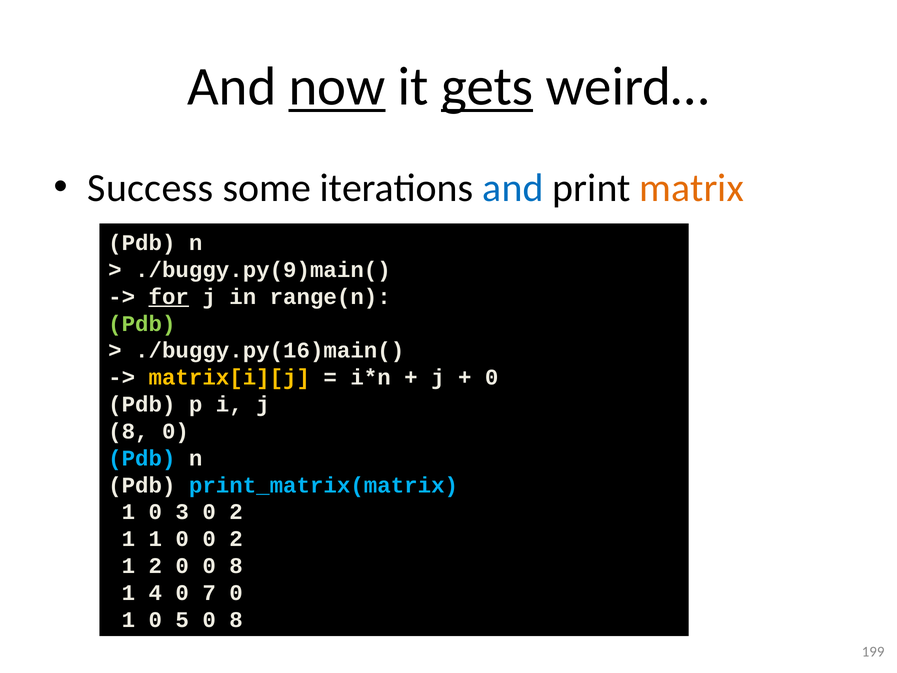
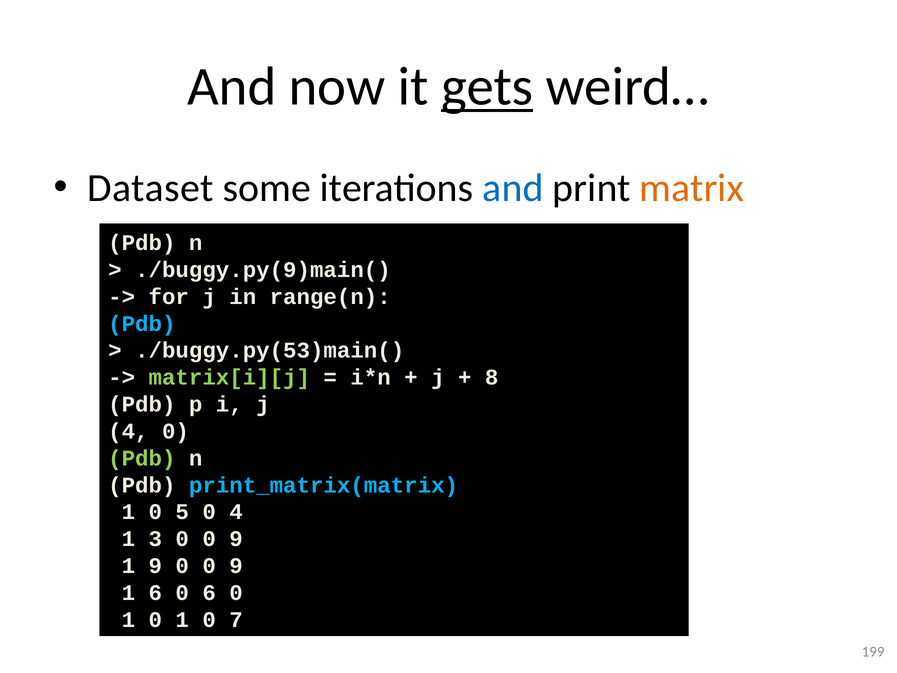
now underline: present -> none
Success: Success -> Dataset
for underline: present -> none
Pdb at (142, 324) colour: light green -> light blue
./buggy.py(16)main(: ./buggy.py(16)main( -> ./buggy.py(53)main(
matrix[i][j colour: yellow -> light green
0 at (492, 377): 0 -> 8
8 at (128, 431): 8 -> 4
Pdb at (142, 458) colour: light blue -> light green
3: 3 -> 5
2 at (236, 512): 2 -> 4
1 1: 1 -> 3
2 at (236, 539): 2 -> 9
1 2: 2 -> 9
8 at (236, 566): 8 -> 9
1 4: 4 -> 6
0 7: 7 -> 6
1 0 5: 5 -> 1
8 at (236, 620): 8 -> 7
